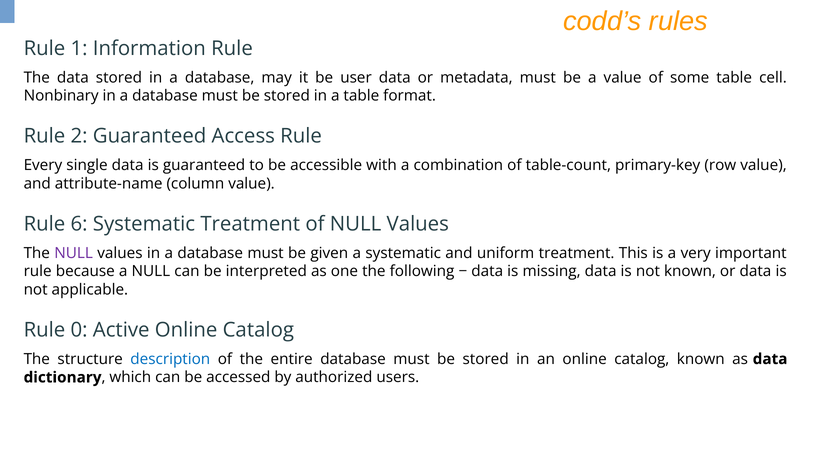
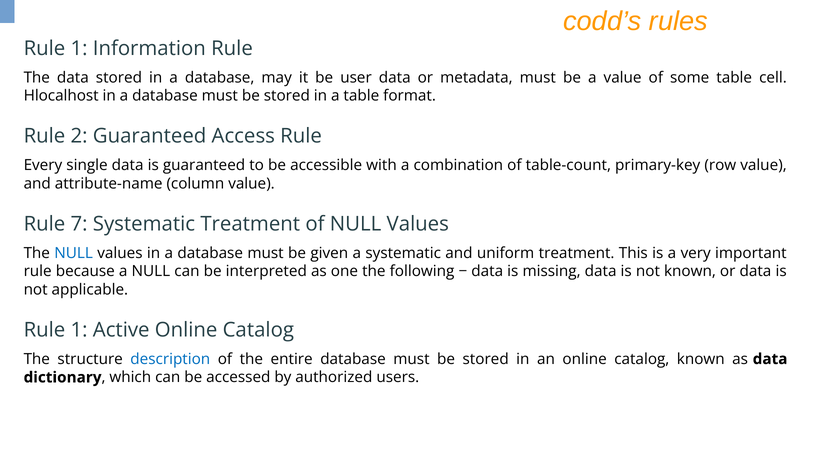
Nonbinary: Nonbinary -> Hlocalhost
6: 6 -> 7
NULL at (74, 253) colour: purple -> blue
0 at (79, 330): 0 -> 1
